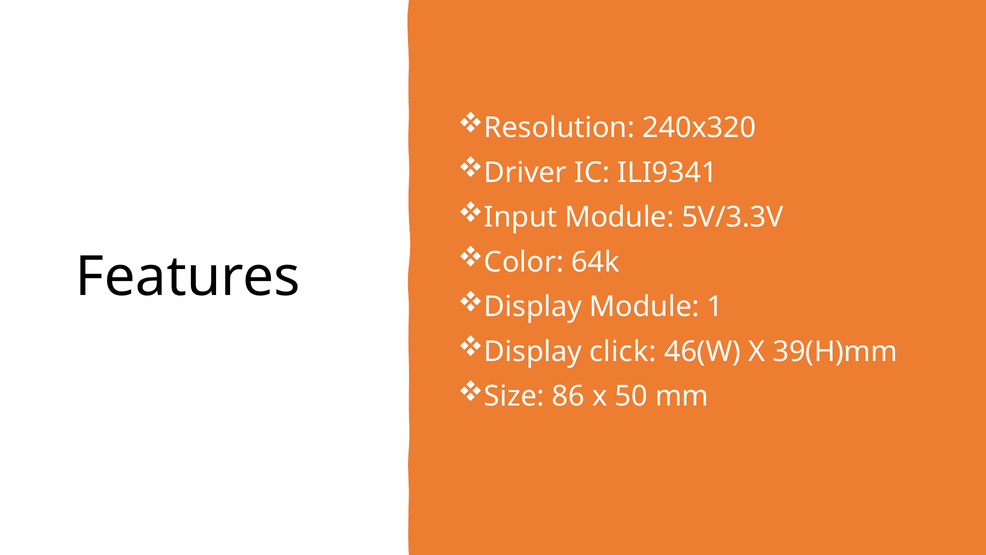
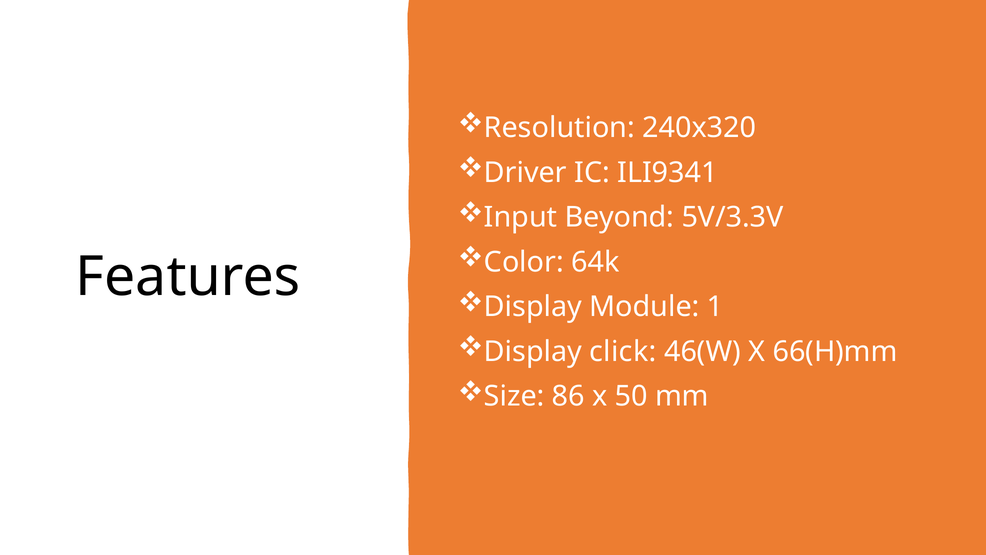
Input Module: Module -> Beyond
39(H)mm: 39(H)mm -> 66(H)mm
